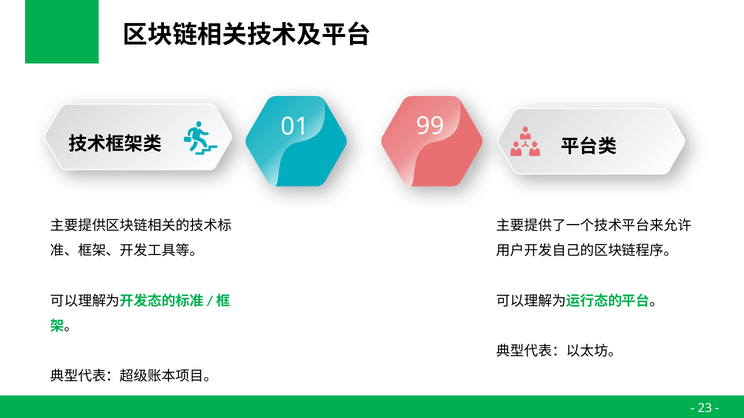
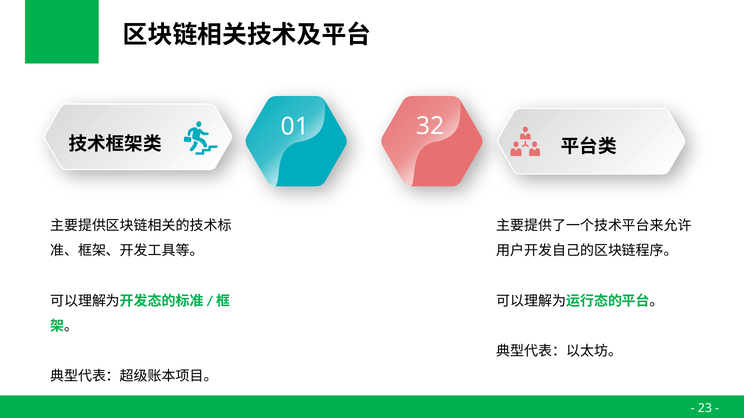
99: 99 -> 32
